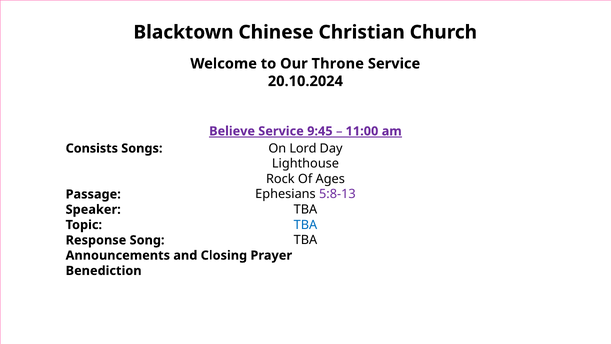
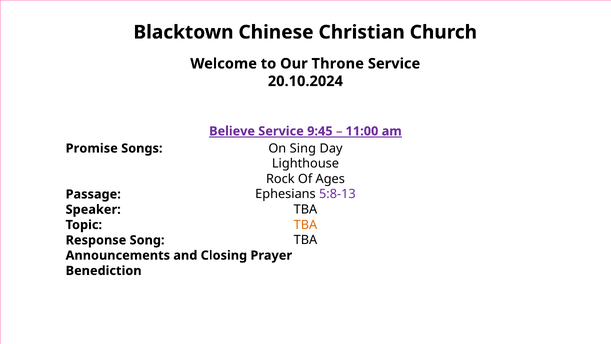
Lord: Lord -> Sing
Consists: Consists -> Promise
TBA at (305, 225) colour: blue -> orange
